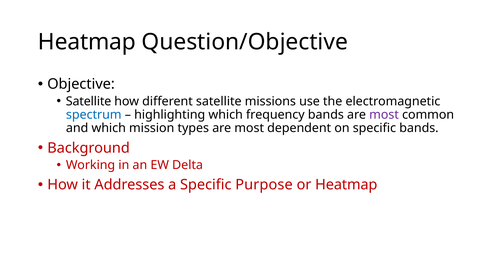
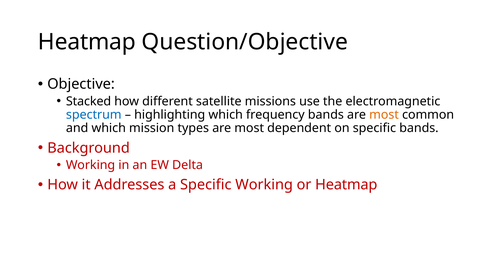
Satellite at (89, 101): Satellite -> Stacked
most at (384, 115) colour: purple -> orange
Specific Purpose: Purpose -> Working
